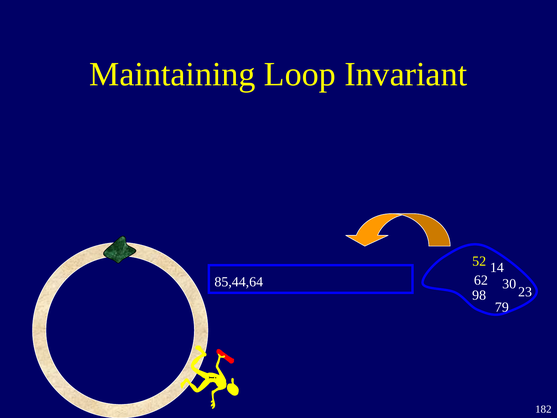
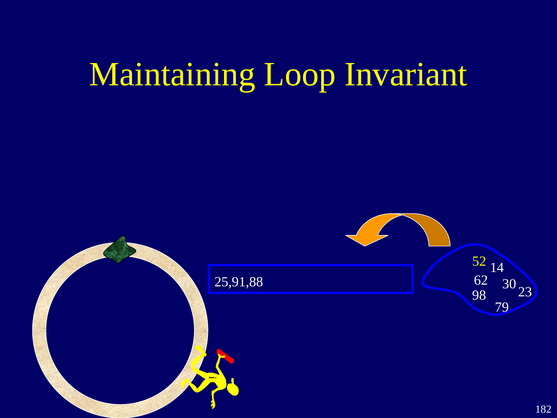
85,44,64: 85,44,64 -> 25,91,88
